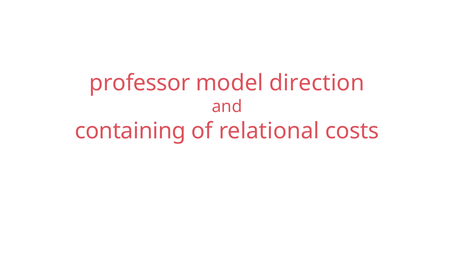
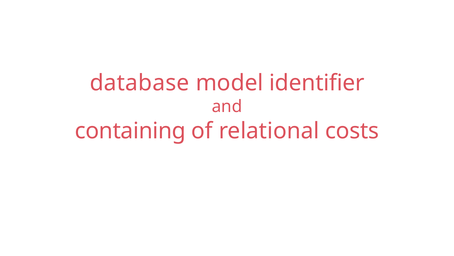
professor: professor -> database
direction: direction -> identifier
